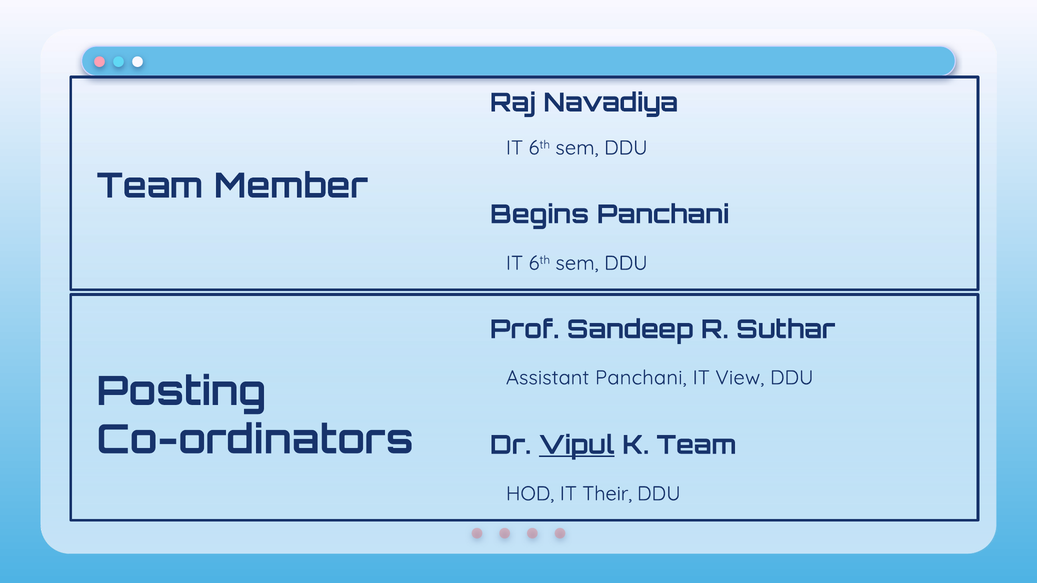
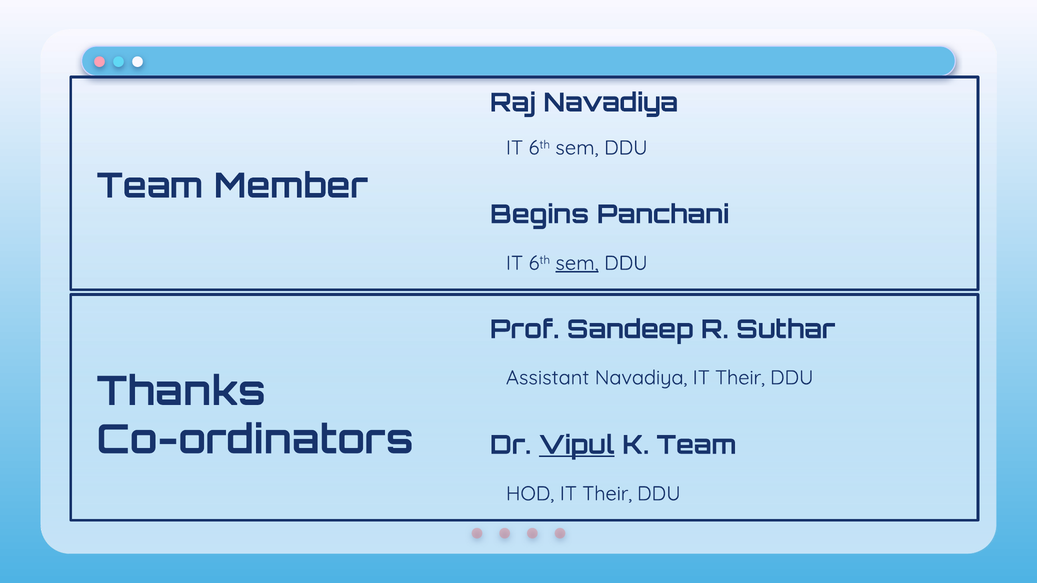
sem at (577, 263) underline: none -> present
Assistant Panchani: Panchani -> Navadiya
View at (740, 378): View -> Their
Posting: Posting -> Thanks
